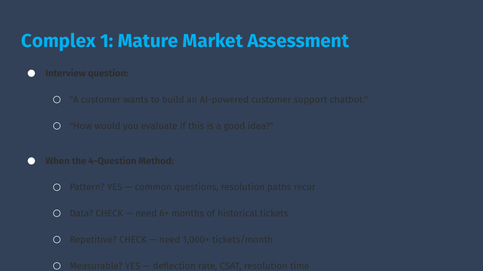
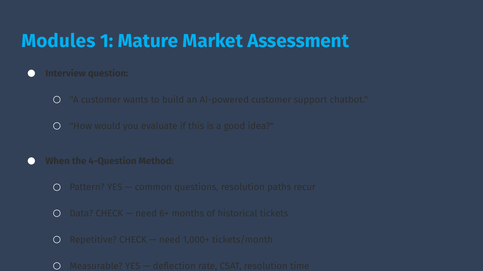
Complex: Complex -> Modules
